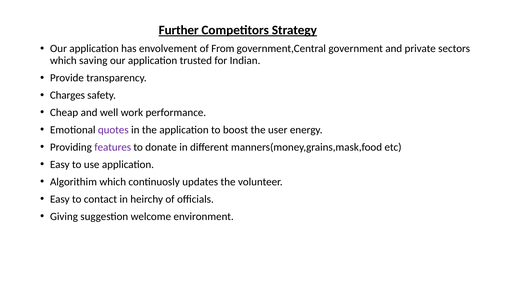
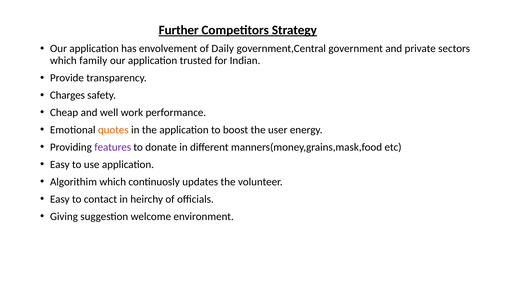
From: From -> Daily
saving: saving -> family
quotes colour: purple -> orange
